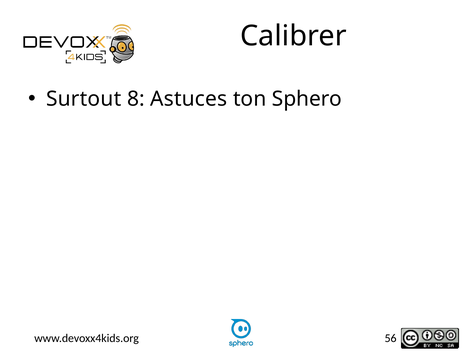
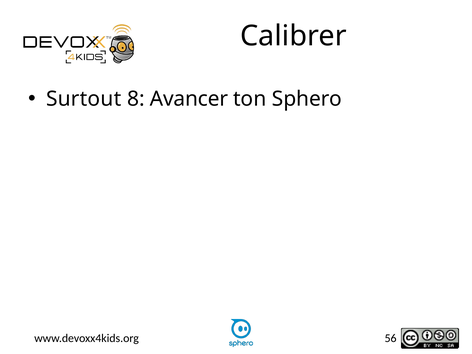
Astuces: Astuces -> Avancer
